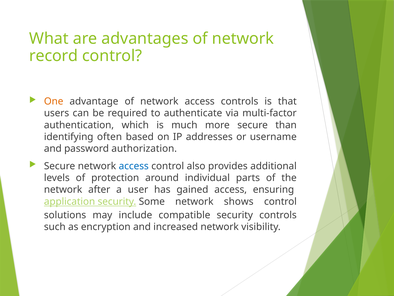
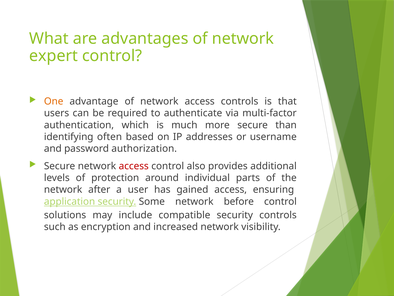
record: record -> expert
access at (134, 166) colour: blue -> red
shows: shows -> before
